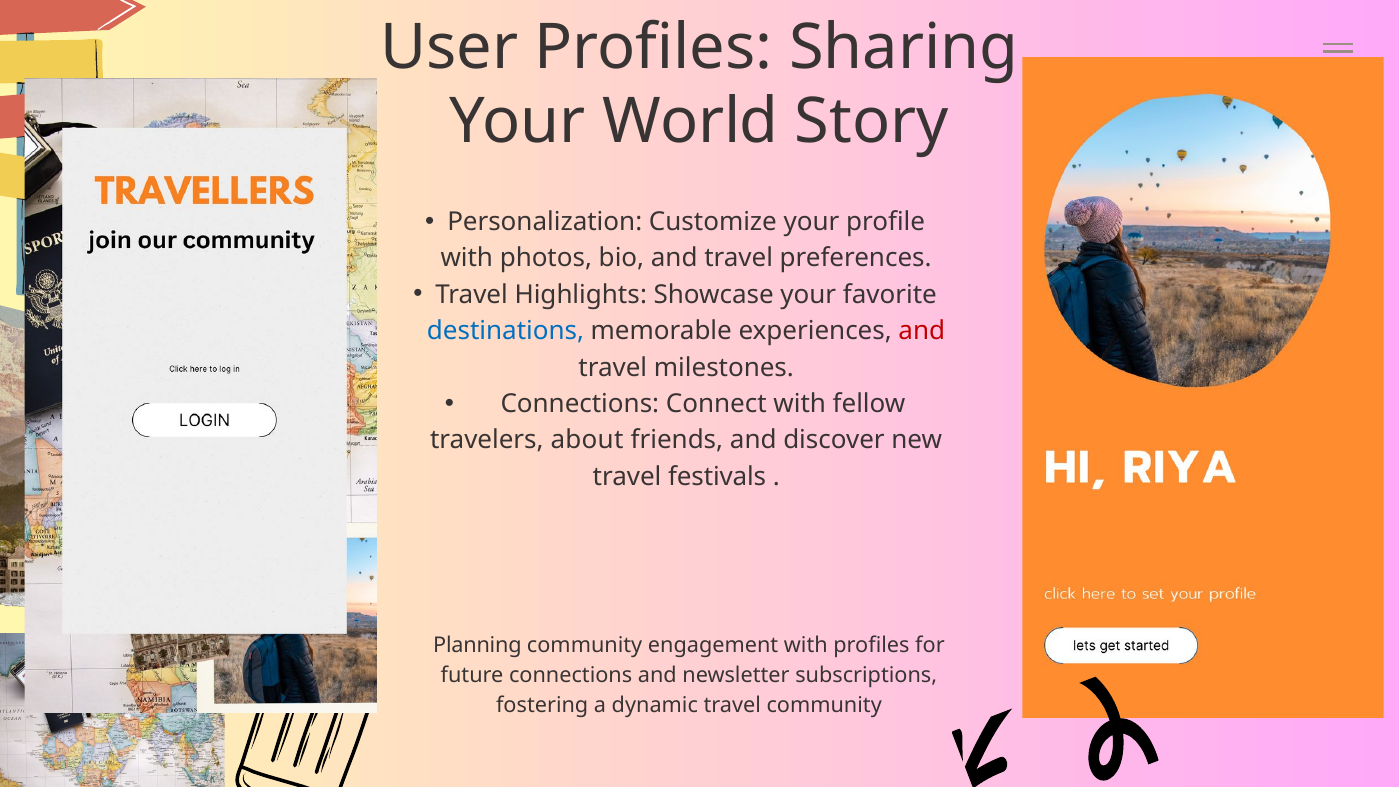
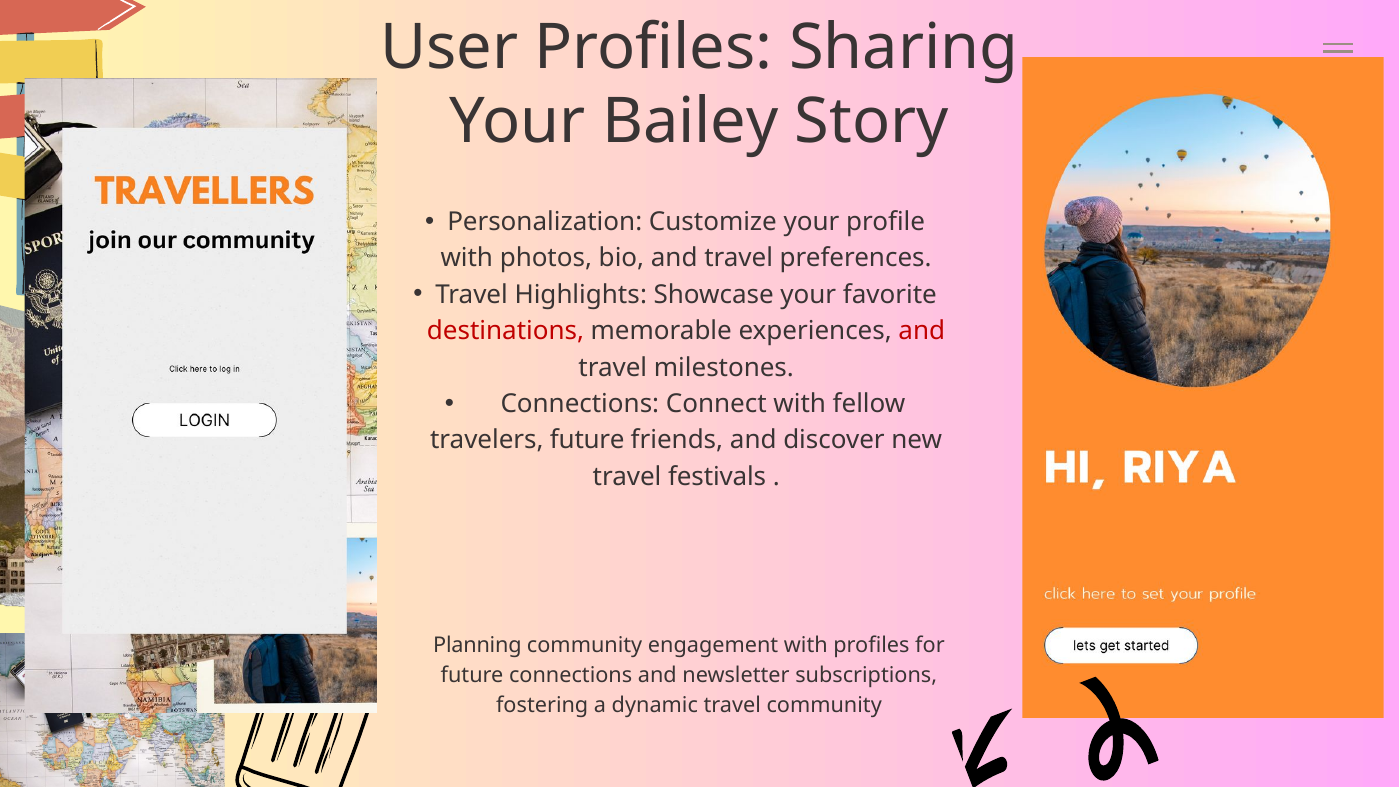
World: World -> Bailey
destinations colour: blue -> red
travelers about: about -> future
